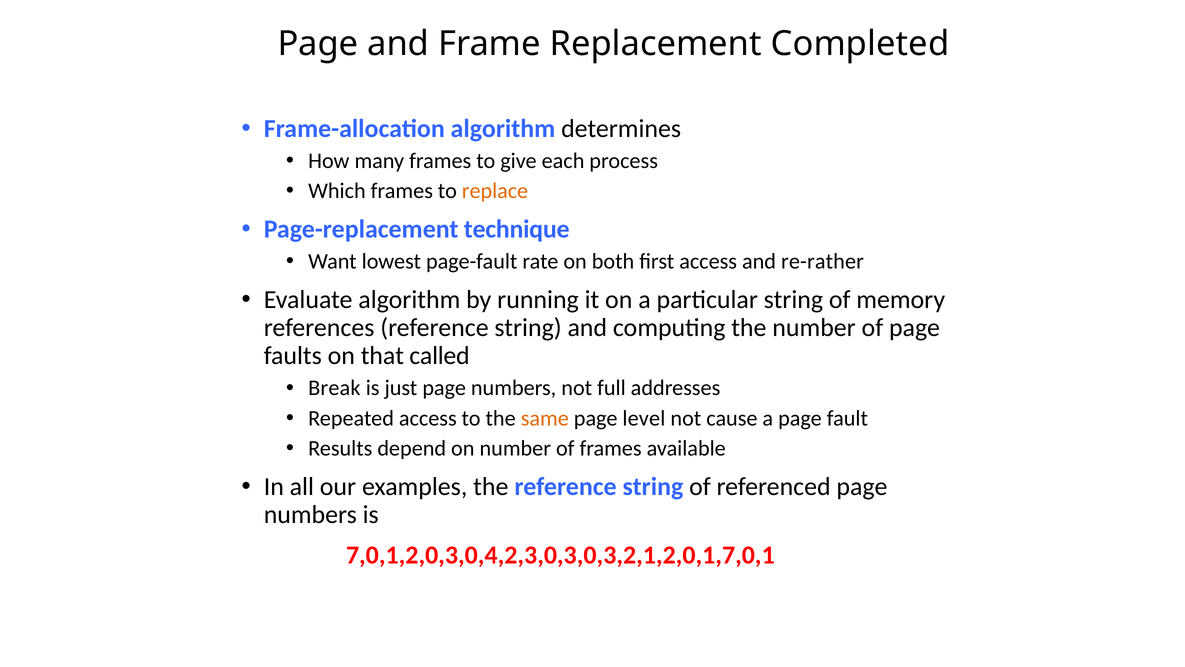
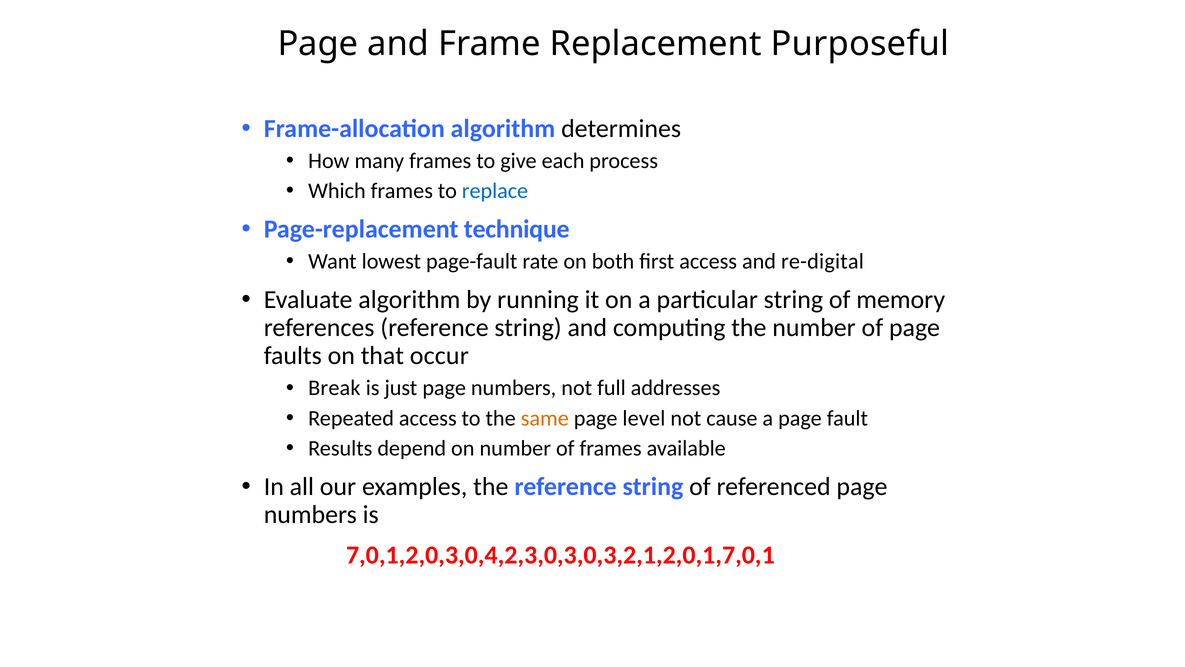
Completed: Completed -> Purposeful
replace colour: orange -> blue
re-rather: re-rather -> re-digital
called: called -> occur
